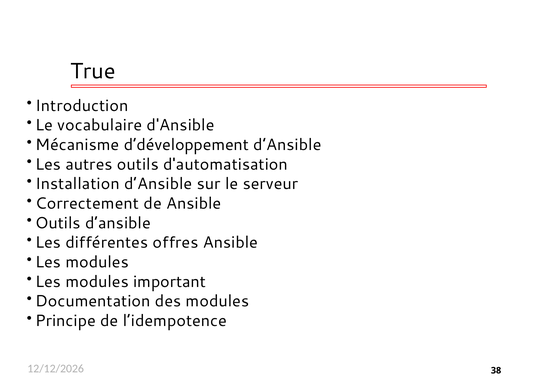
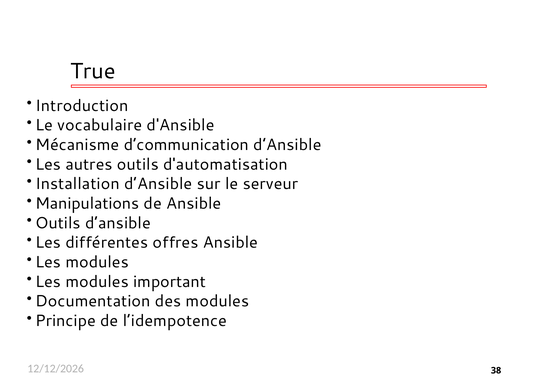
d’développement: d’développement -> d’communication
Correctement: Correctement -> Manipulations
